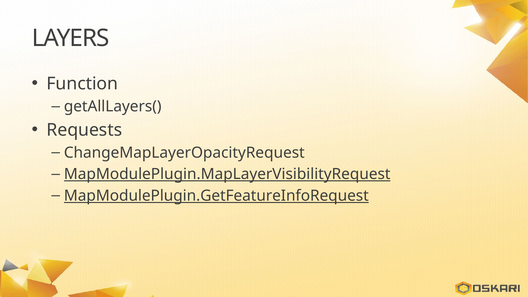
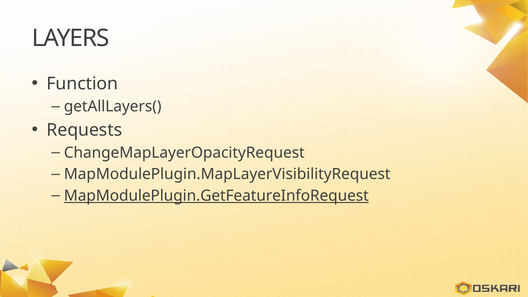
MapModulePlugin.MapLayerVisibilityRequest underline: present -> none
